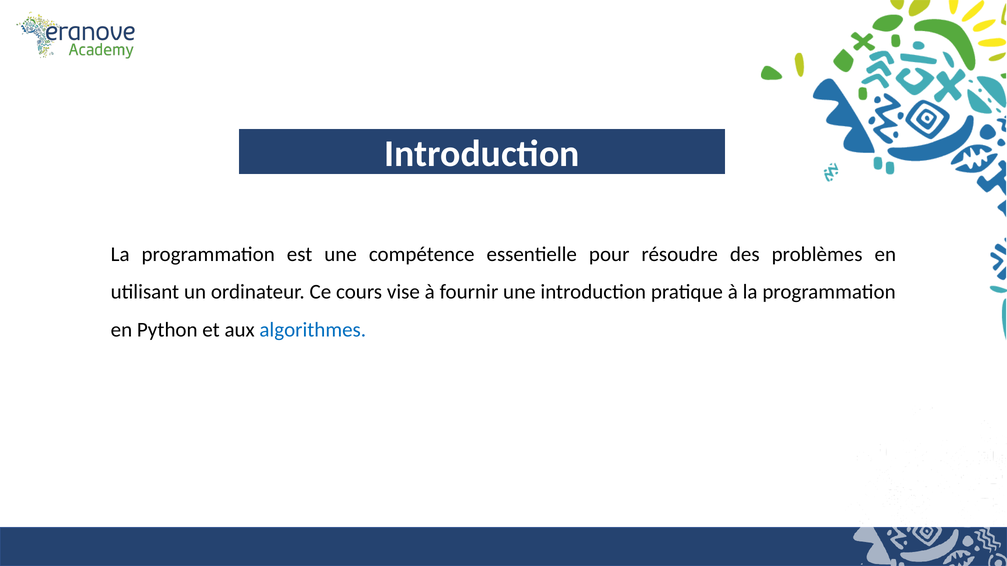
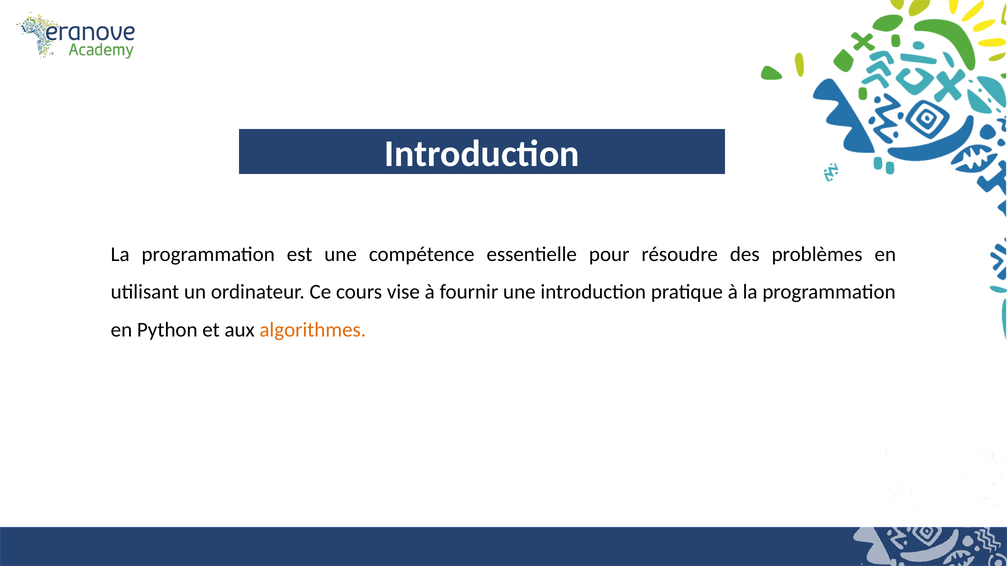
algorithmes colour: blue -> orange
